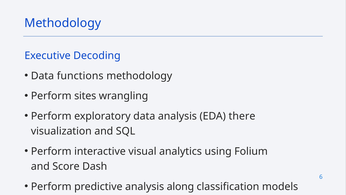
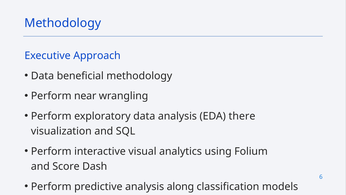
Decoding: Decoding -> Approach
functions: functions -> beneficial
sites: sites -> near
